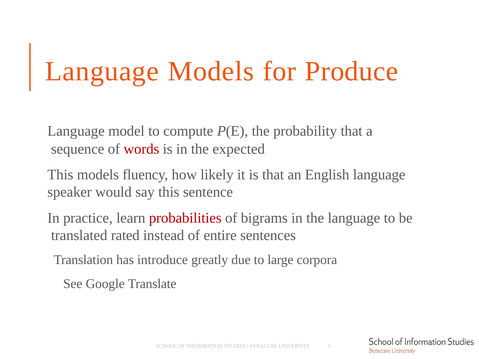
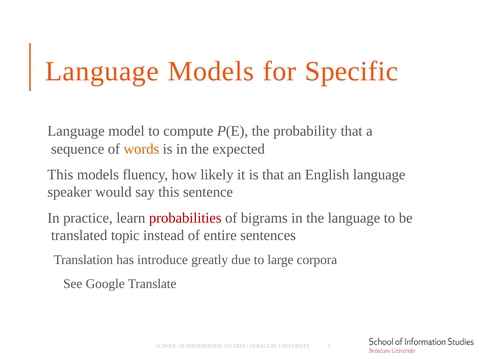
Produce: Produce -> Specific
words colour: red -> orange
rated: rated -> topic
